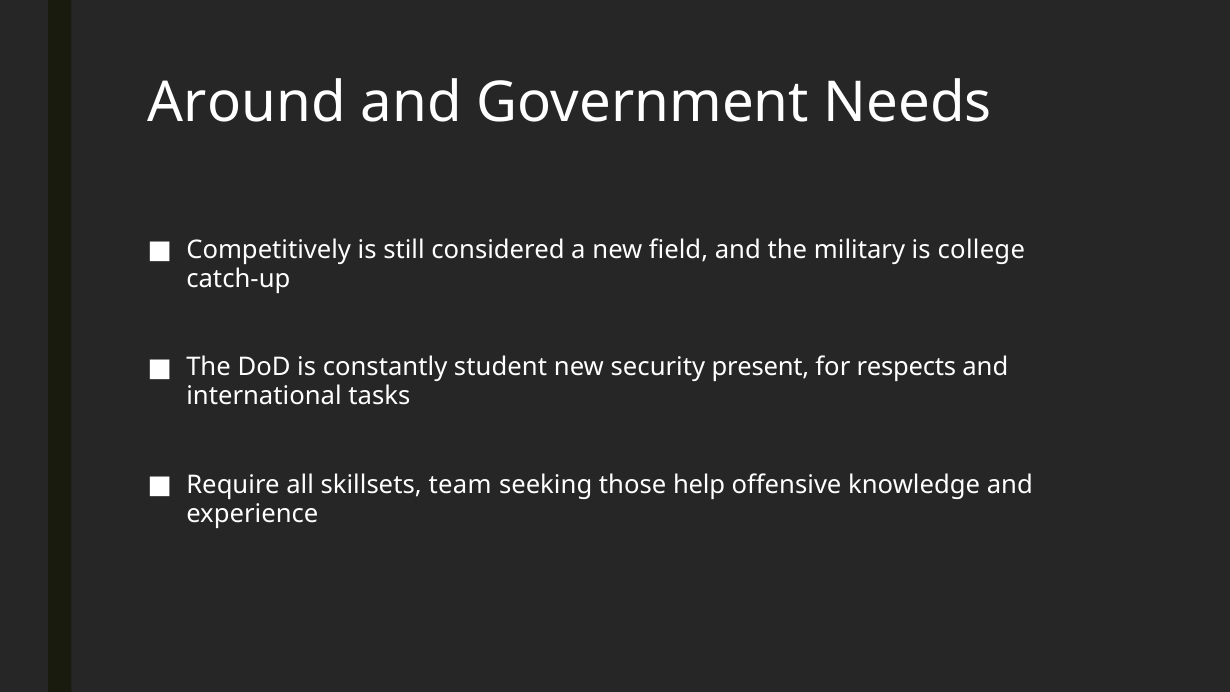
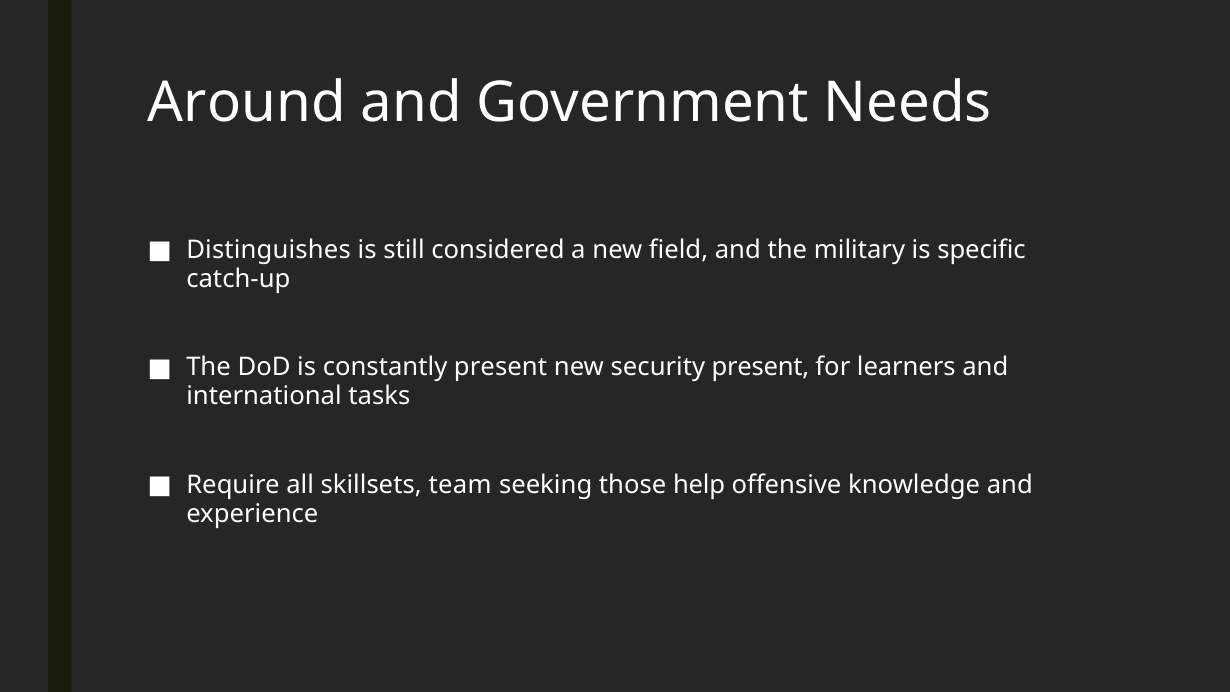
Competitively: Competitively -> Distinguishes
college: college -> specific
constantly student: student -> present
respects: respects -> learners
